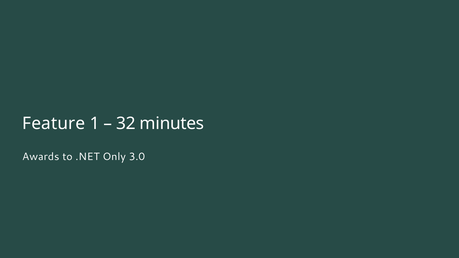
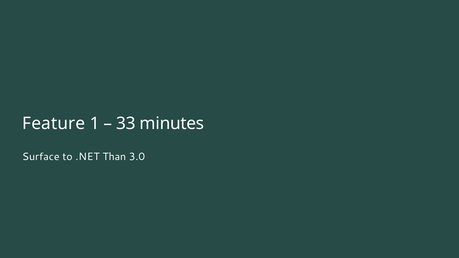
32: 32 -> 33
Awards: Awards -> Surface
Only: Only -> Than
